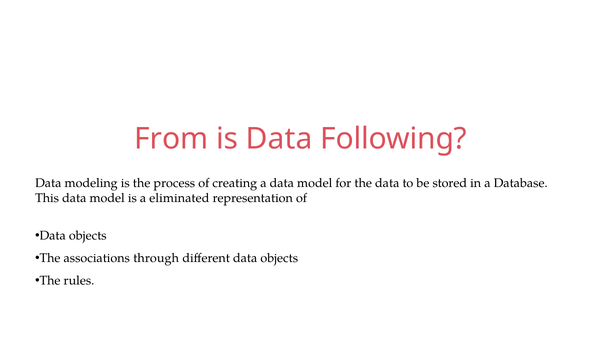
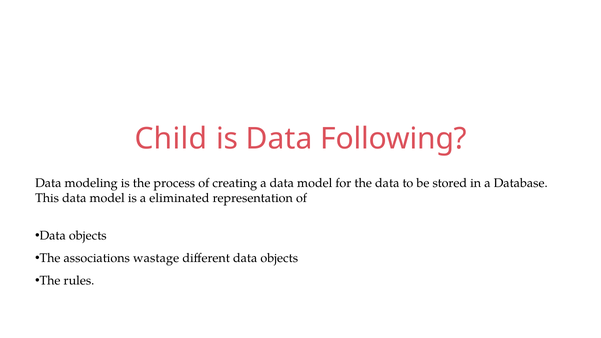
From: From -> Child
through: through -> wastage
